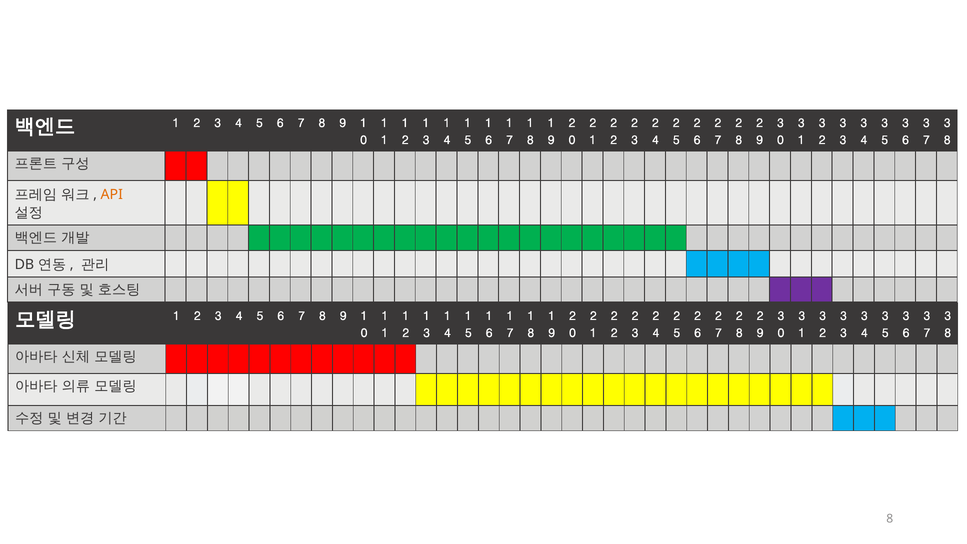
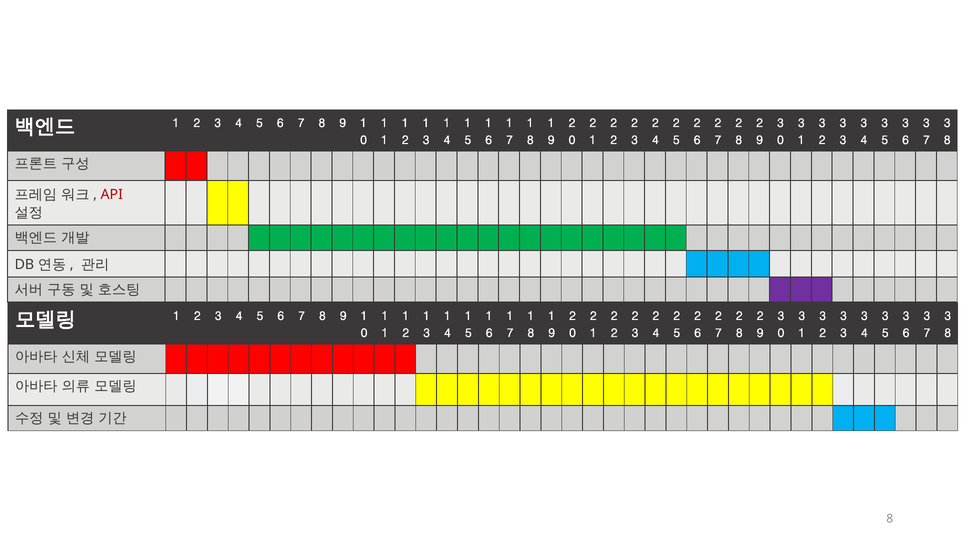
API colour: orange -> red
